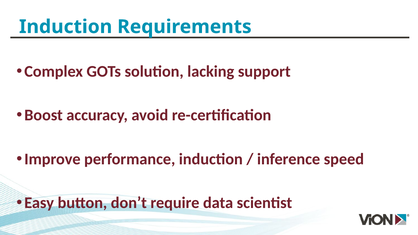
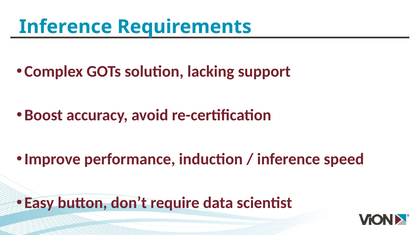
Induction at (66, 27): Induction -> Inference
